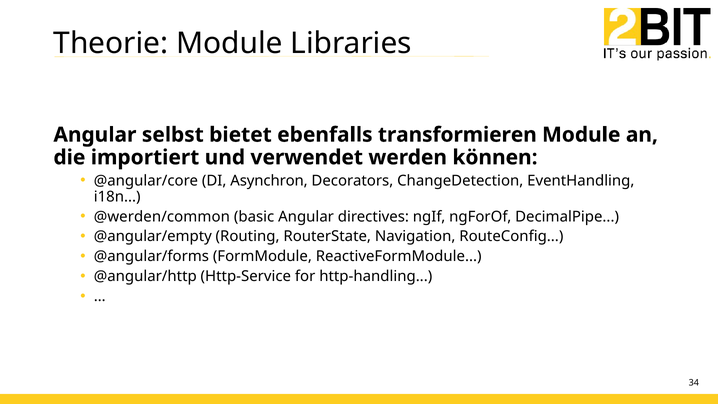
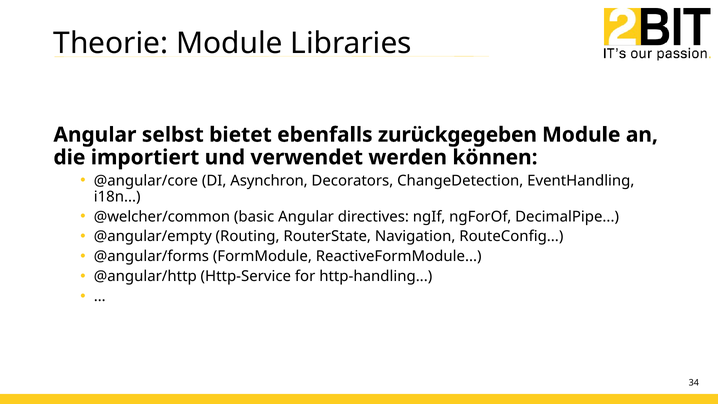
transformieren: transformieren -> zurückgegeben
@werden/common: @werden/common -> @welcher/common
